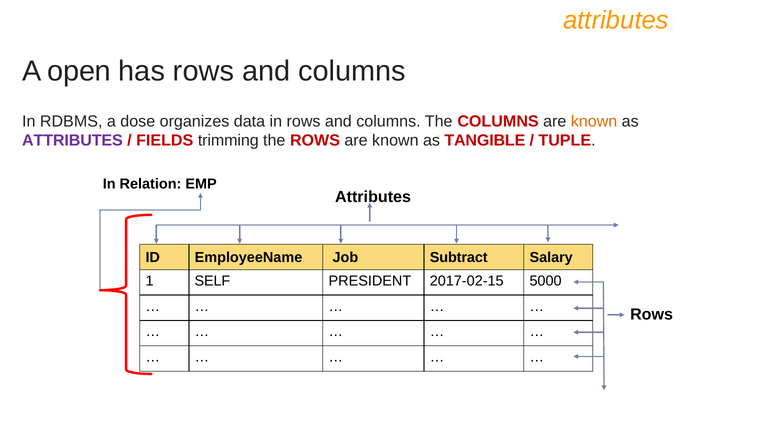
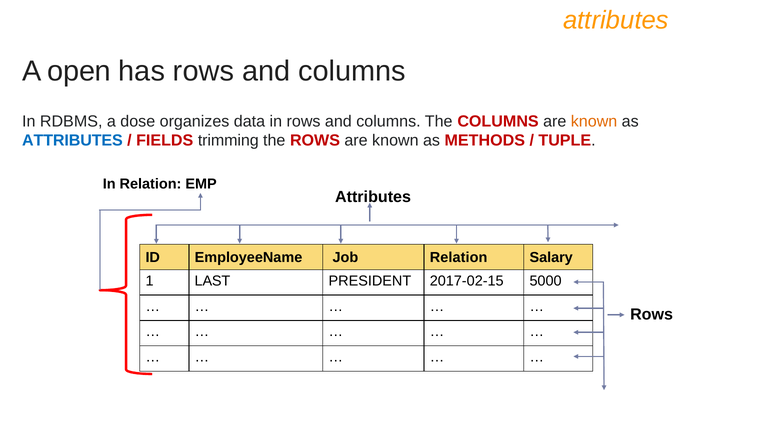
ATTRIBUTES at (72, 140) colour: purple -> blue
TANGIBLE: TANGIBLE -> METHODS
Job Subtract: Subtract -> Relation
SELF: SELF -> LAST
